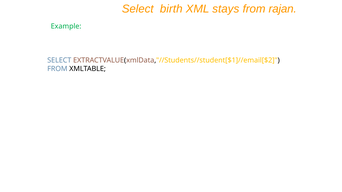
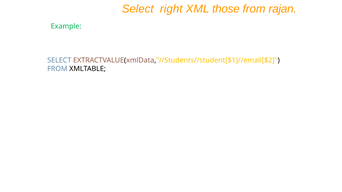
birth: birth -> right
stays: stays -> those
